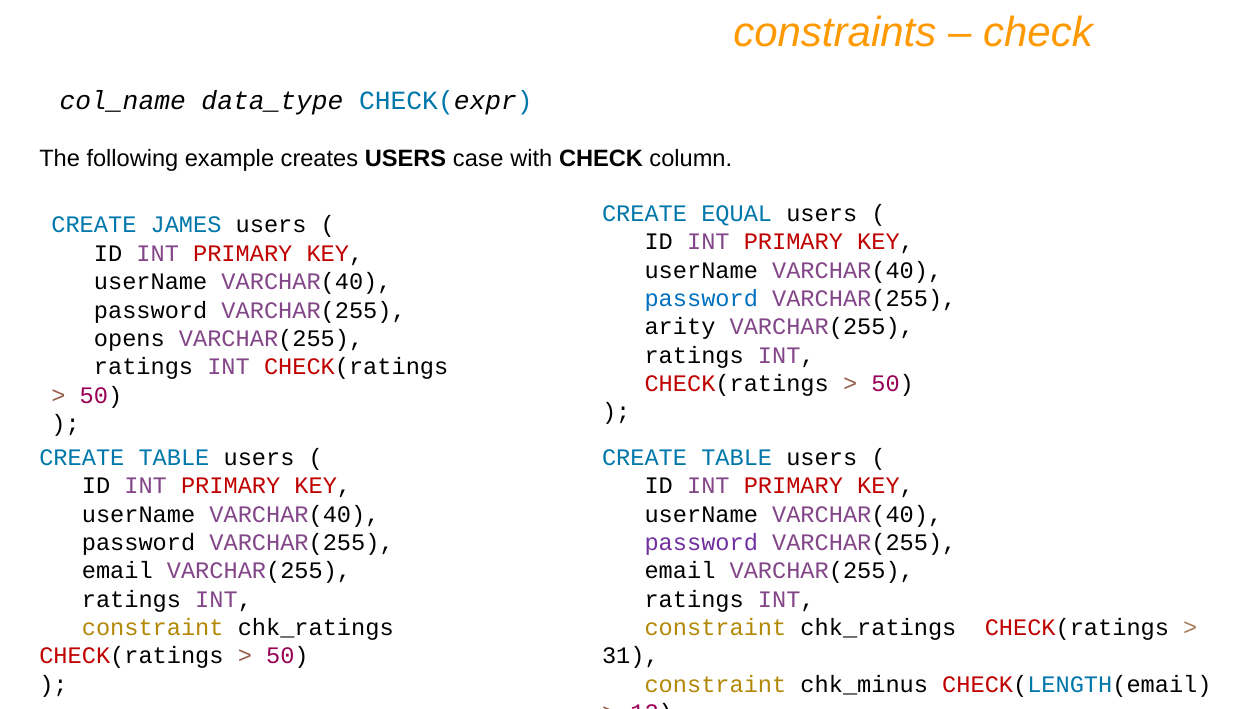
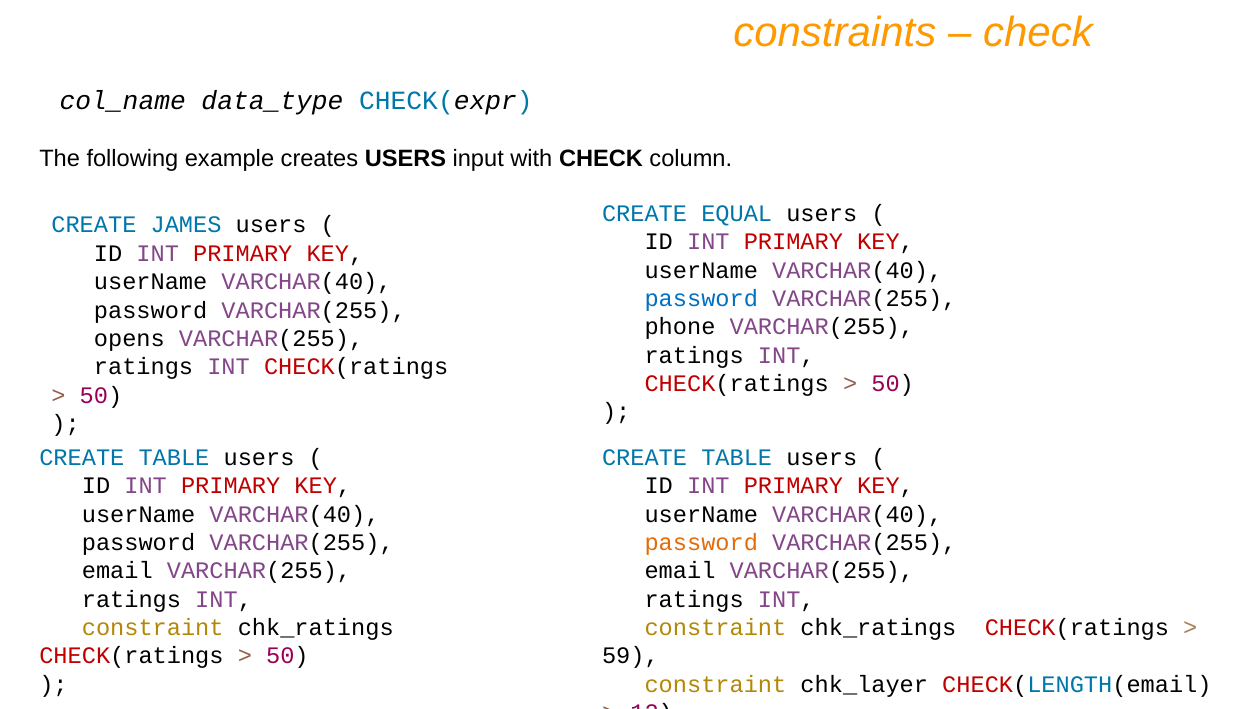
case: case -> input
arity: arity -> phone
password at (701, 542) colour: purple -> orange
31: 31 -> 59
chk_minus: chk_minus -> chk_layer
